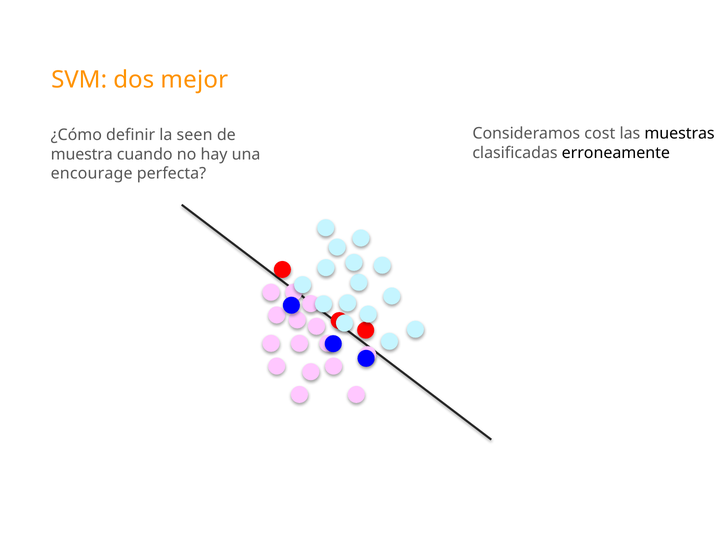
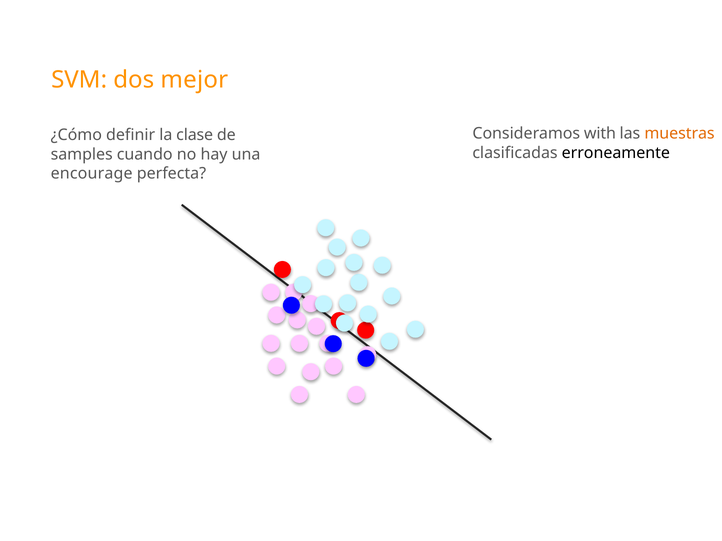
cost: cost -> with
muestras colour: black -> orange
seen: seen -> clase
muestra: muestra -> samples
